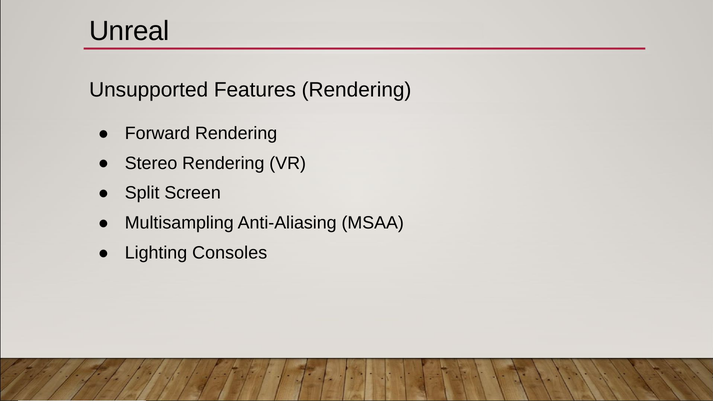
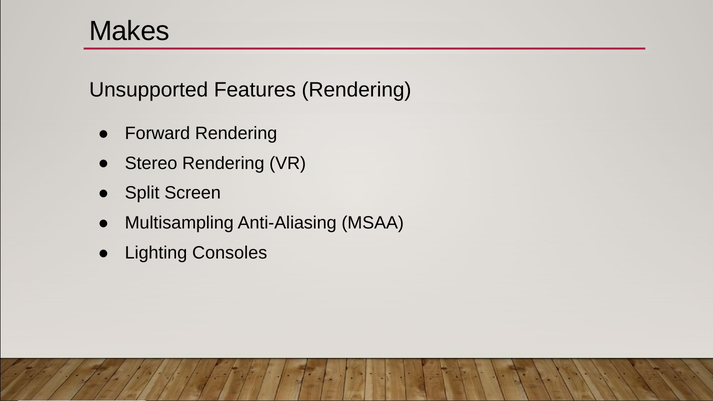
Unreal: Unreal -> Makes
